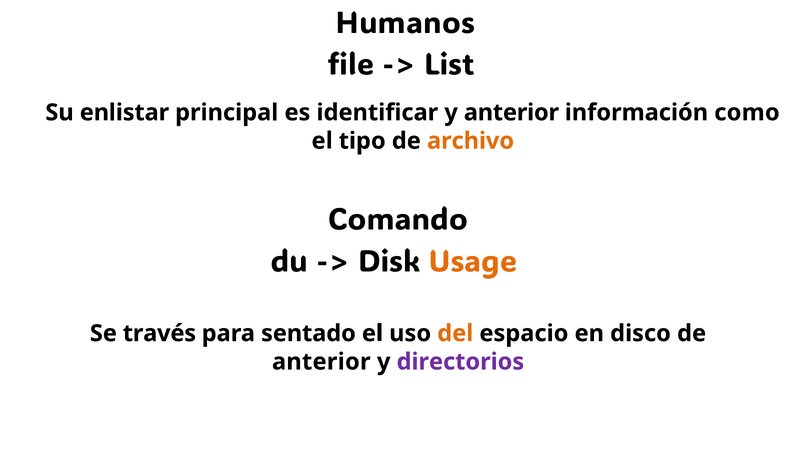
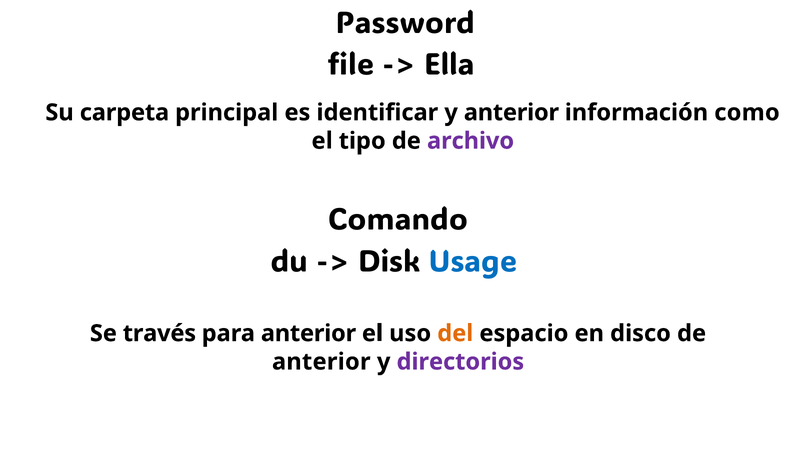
Humanos: Humanos -> Password
List: List -> Ella
enlistar: enlistar -> carpeta
archivo colour: orange -> purple
Usage colour: orange -> blue
para sentado: sentado -> anterior
